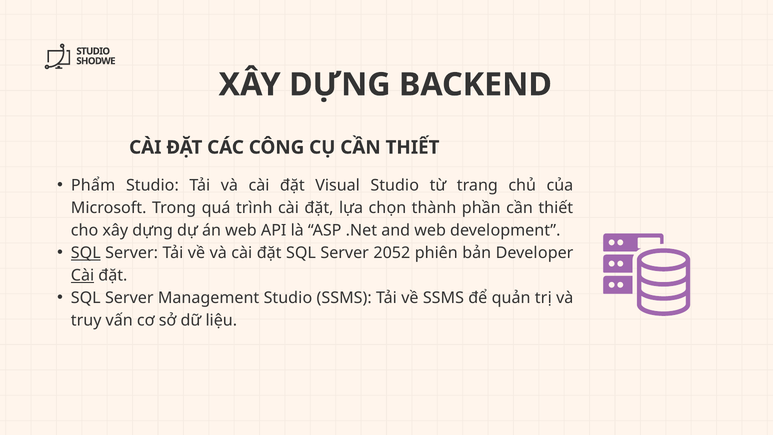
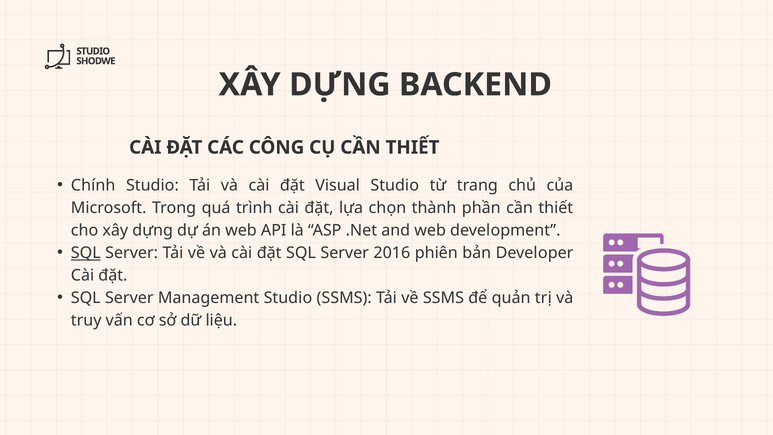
Phẩm: Phẩm -> Chính
2052: 2052 -> 2016
Cài at (83, 275) underline: present -> none
